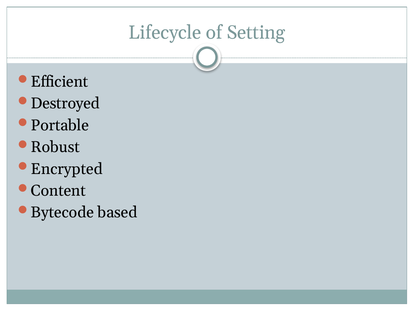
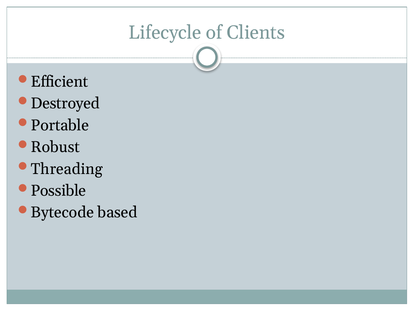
Setting: Setting -> Clients
Encrypted: Encrypted -> Threading
Content: Content -> Possible
